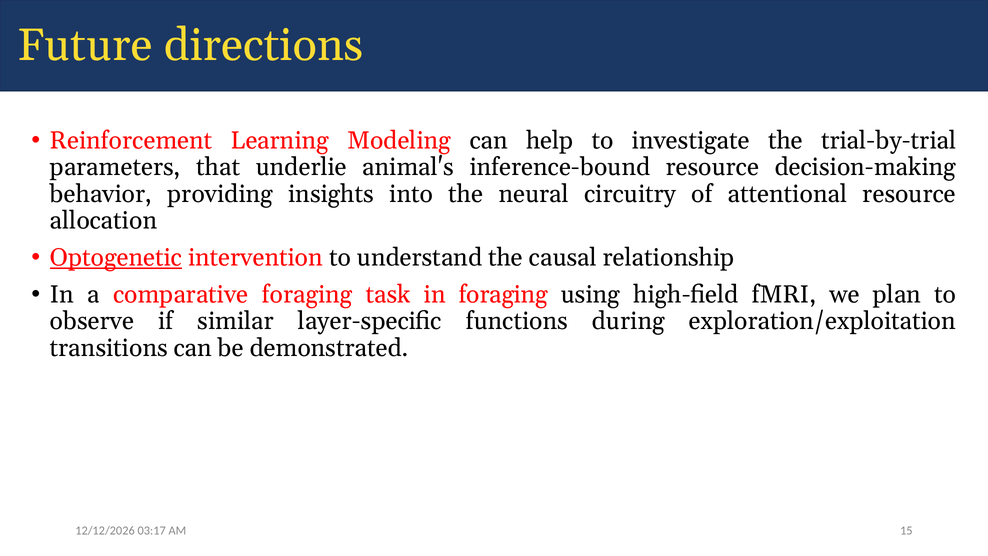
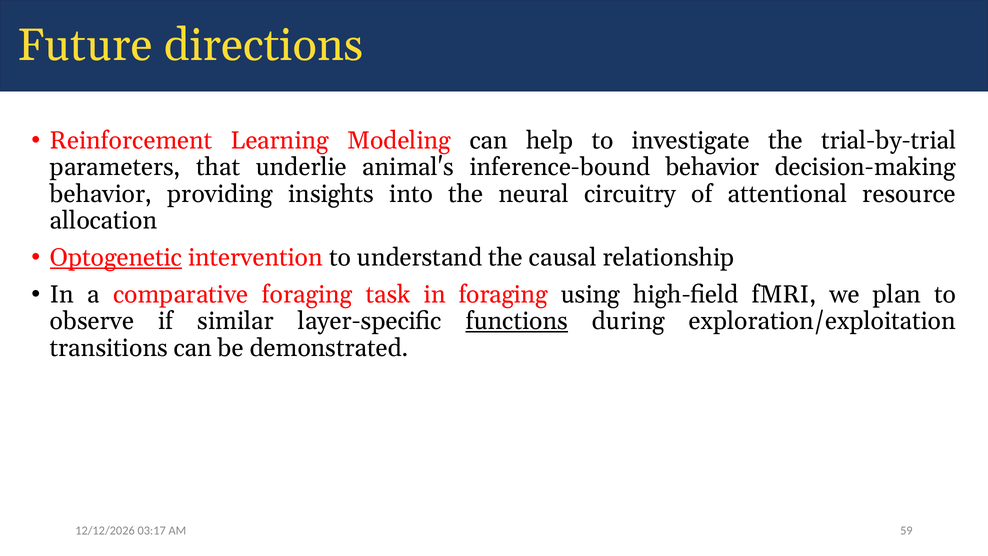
inference-bound resource: resource -> behavior
functions underline: none -> present
15: 15 -> 59
